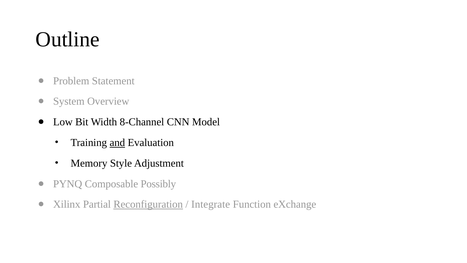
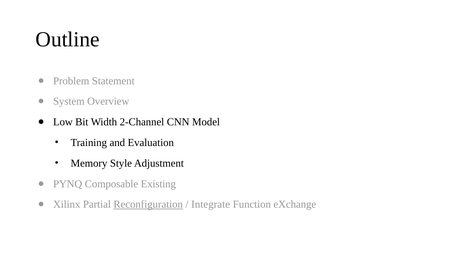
8-Channel: 8-Channel -> 2-Channel
and underline: present -> none
Possibly: Possibly -> Existing
